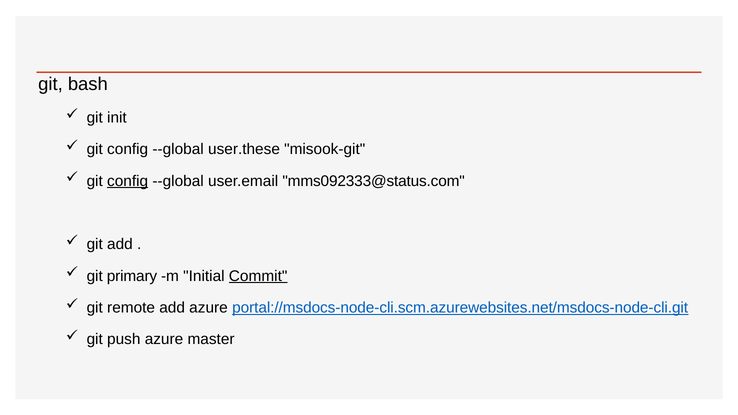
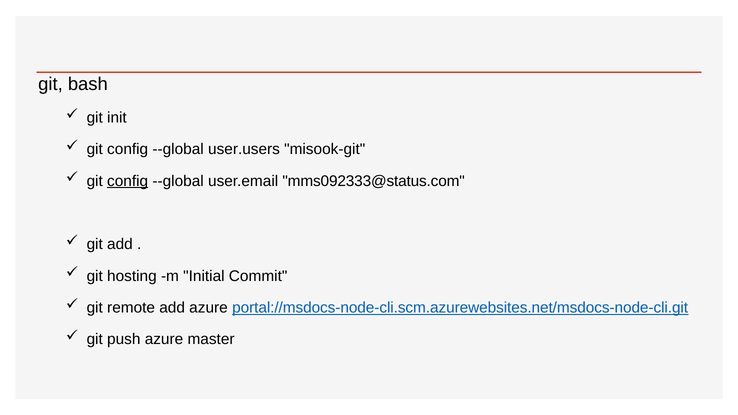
user.these: user.these -> user.users
primary: primary -> hosting
Commit underline: present -> none
